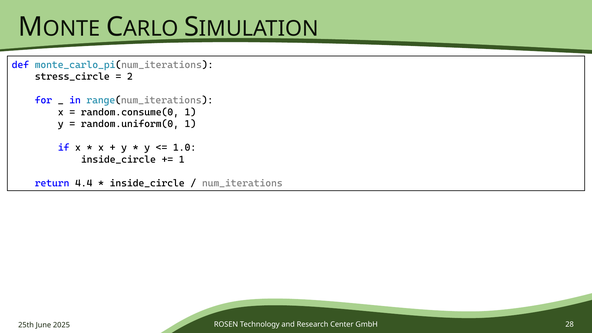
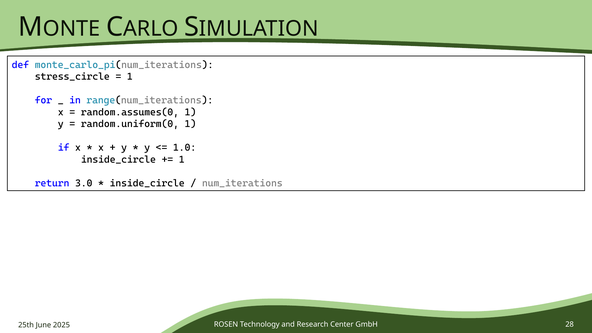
2 at (130, 77): 2 -> 1
random.consume(0: random.consume(0 -> random.assumes(0
4.4: 4.4 -> 3.0
